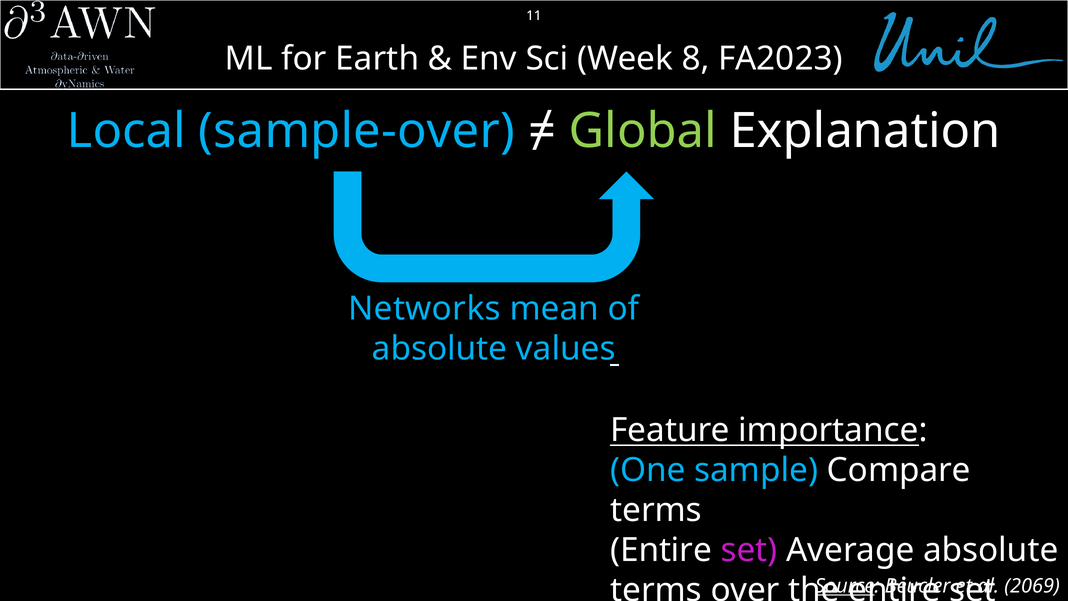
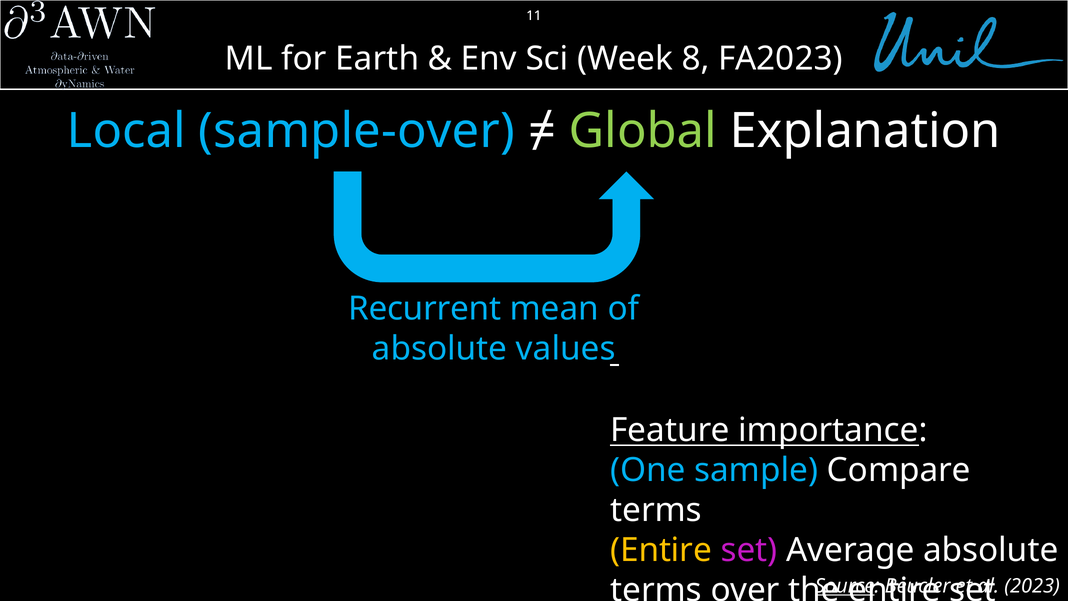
Networks: Networks -> Recurrent
Entire at (661, 550) colour: white -> yellow
2069: 2069 -> 2023
